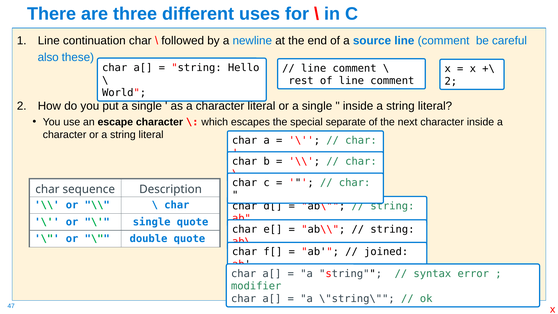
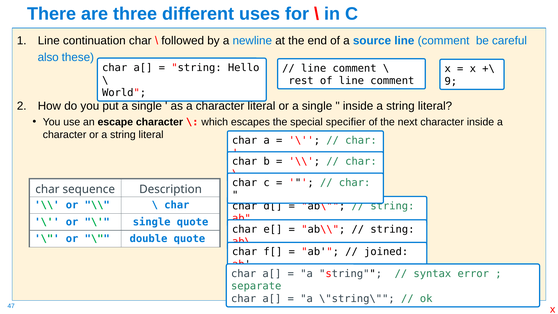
2 at (451, 81): 2 -> 9
separate: separate -> specifier
modifier: modifier -> separate
